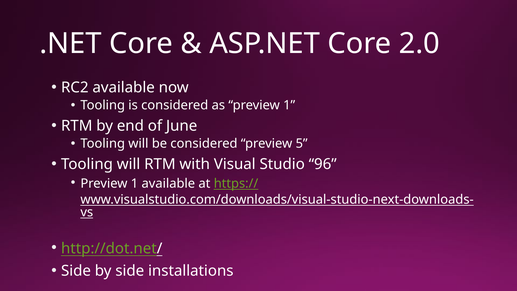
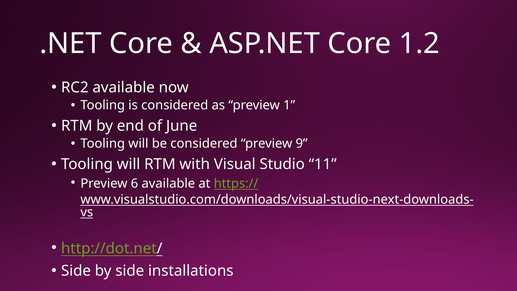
2.0: 2.0 -> 1.2
5: 5 -> 9
96: 96 -> 11
1 at (134, 183): 1 -> 6
